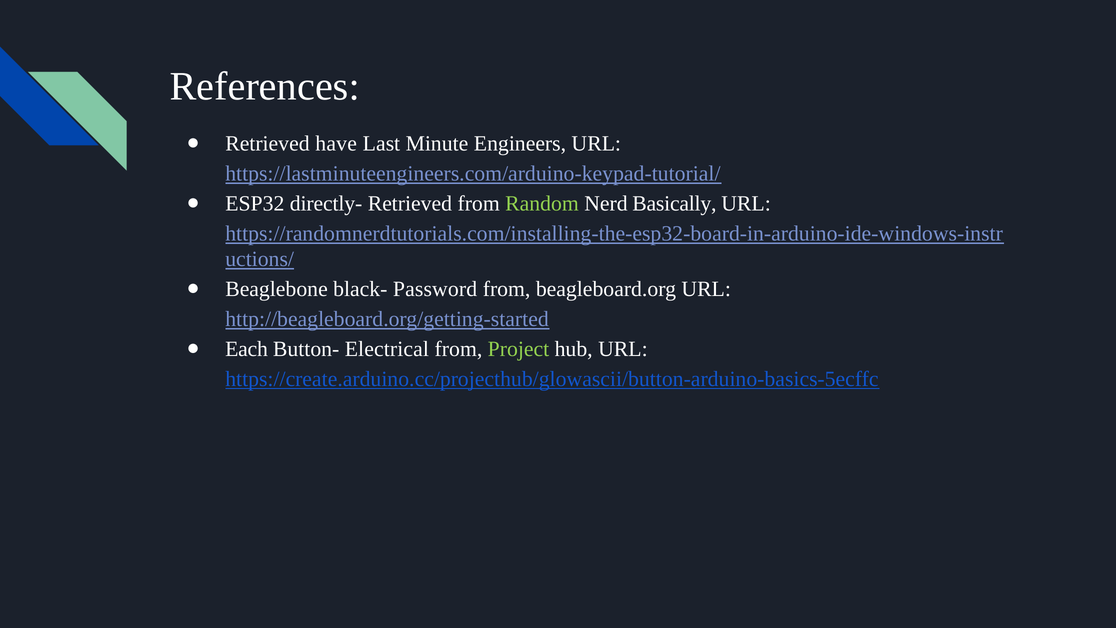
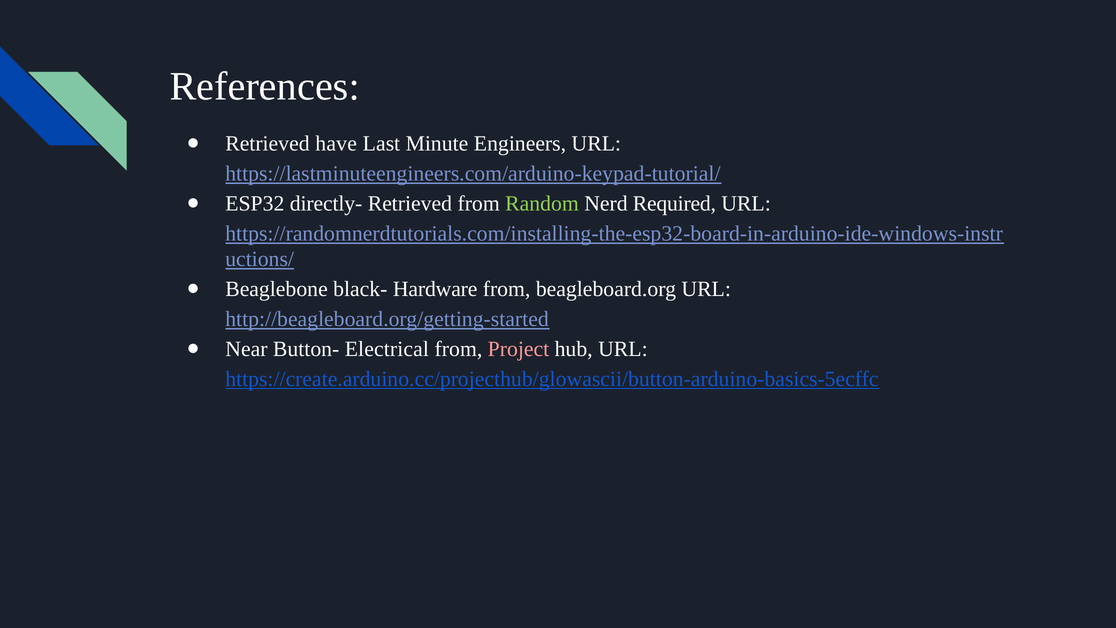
Basically: Basically -> Required
Password: Password -> Hardware
Each: Each -> Near
Project colour: light green -> pink
